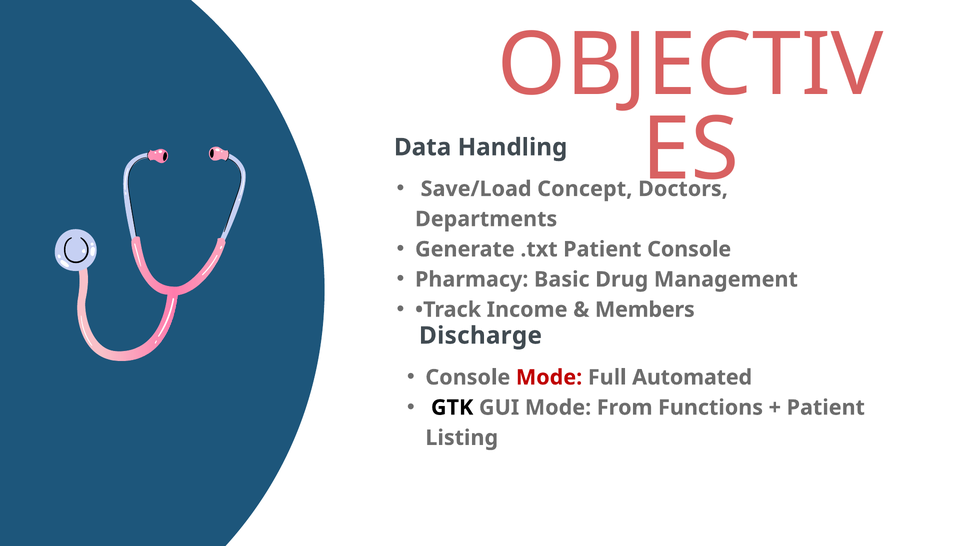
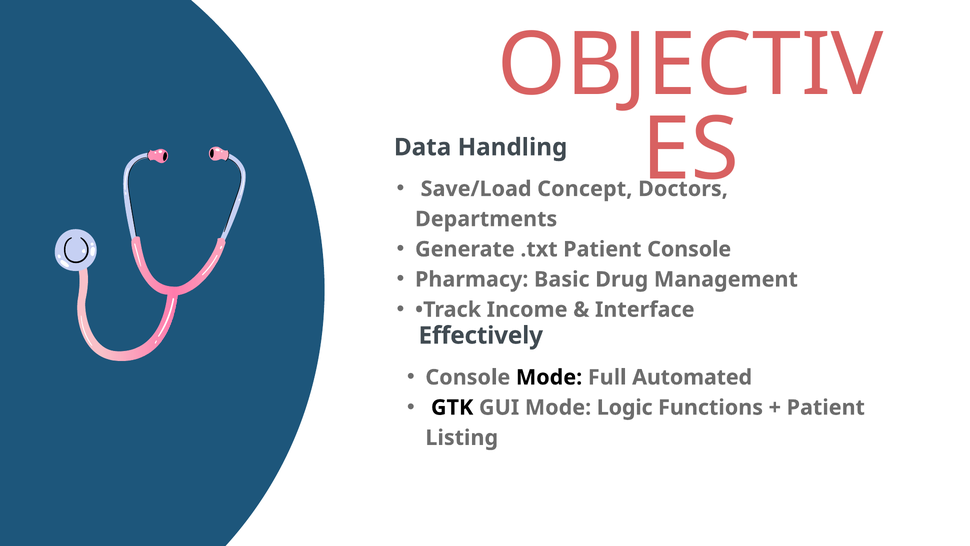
Members: Members -> Interface
Discharge: Discharge -> Effectively
Mode at (549, 377) colour: red -> black
From: From -> Logic
